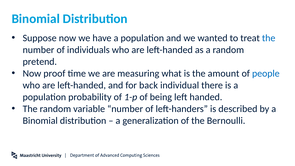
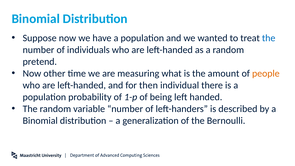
proof: proof -> other
people colour: blue -> orange
back: back -> then
